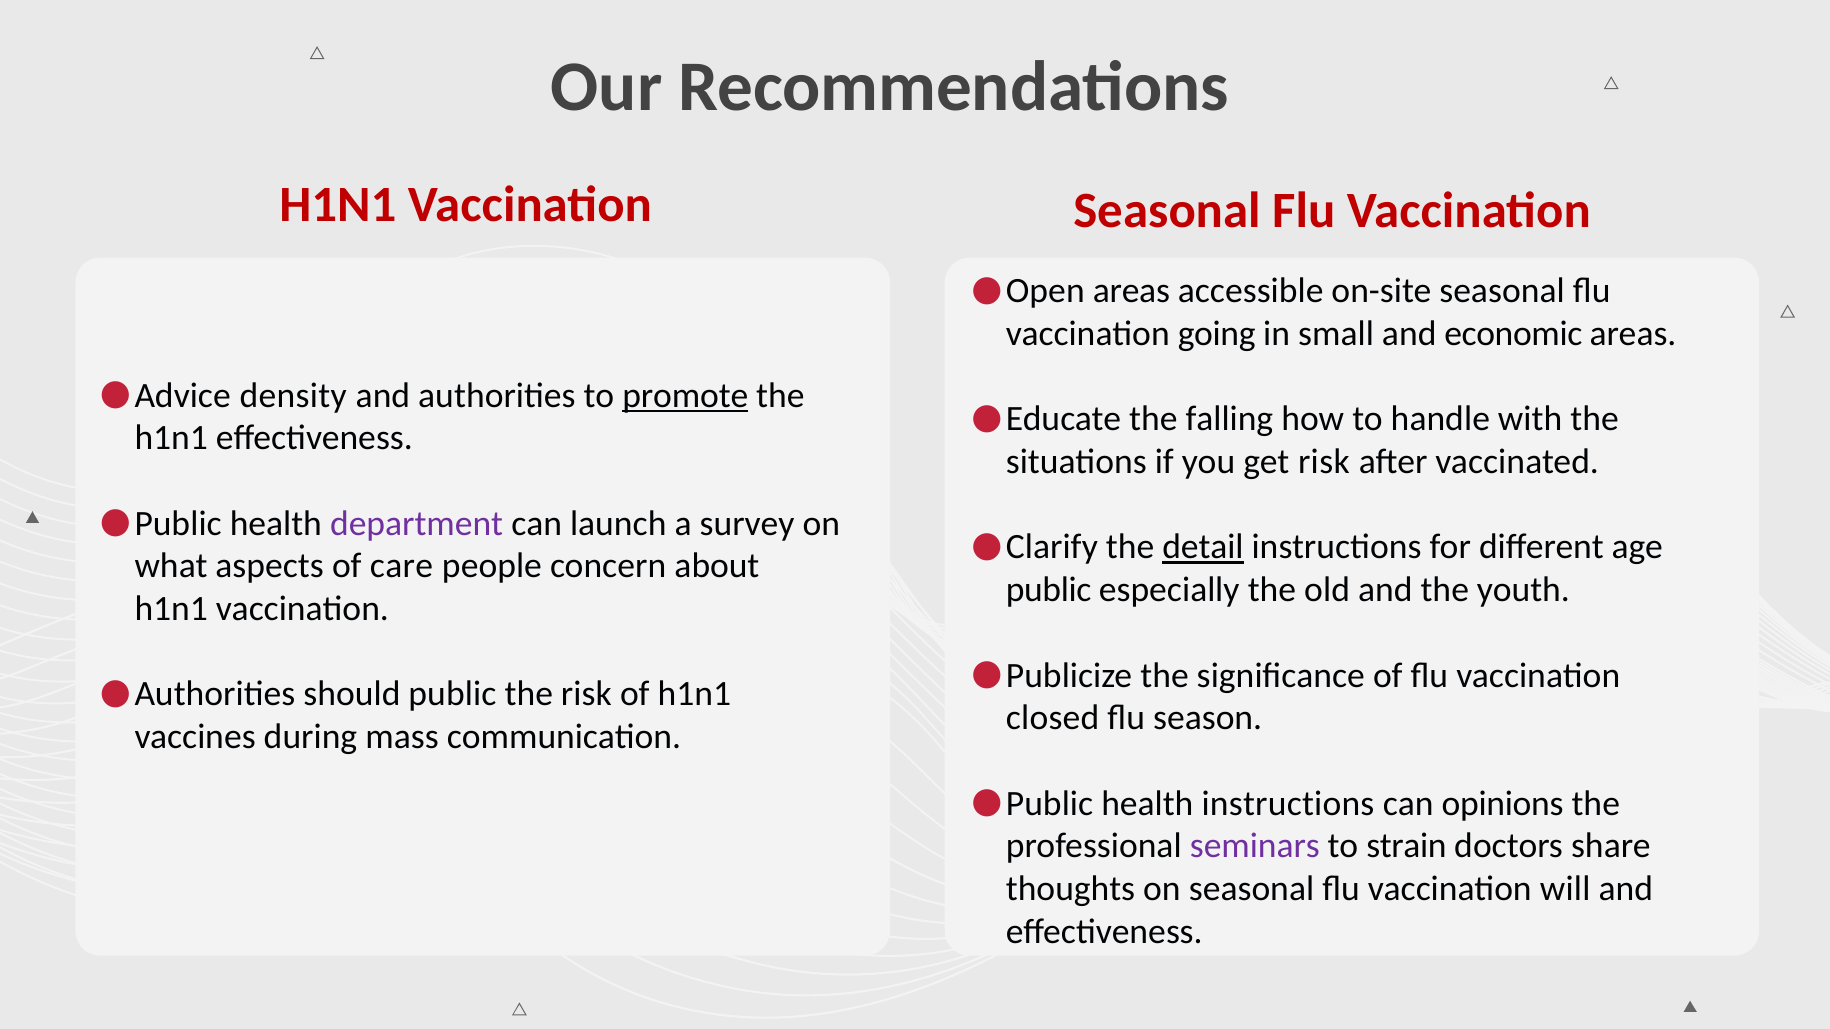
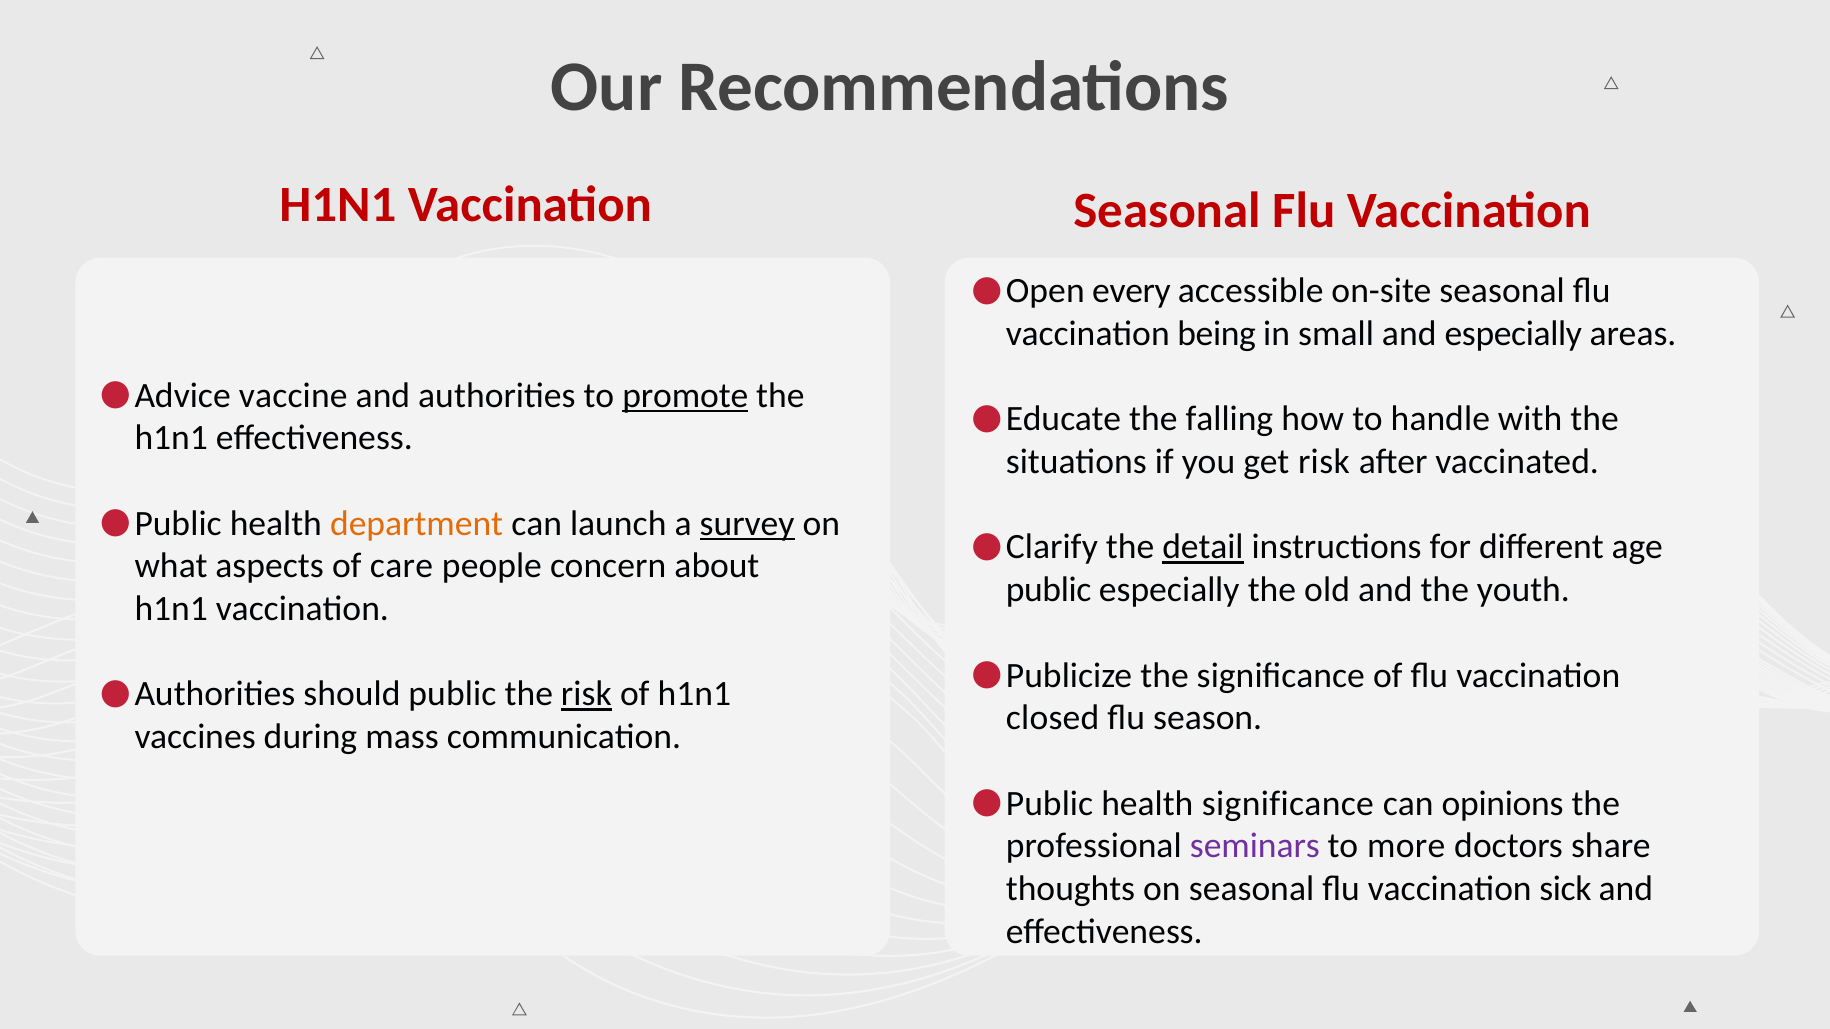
areas at (1131, 291): areas -> every
going: going -> being
and economic: economic -> especially
density: density -> vaccine
department colour: purple -> orange
survey underline: none -> present
risk at (586, 695) underline: none -> present
health instructions: instructions -> significance
strain: strain -> more
will: will -> sick
